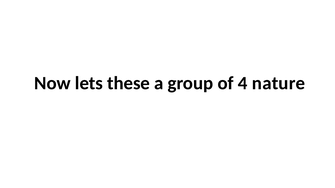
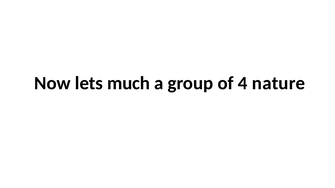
these: these -> much
